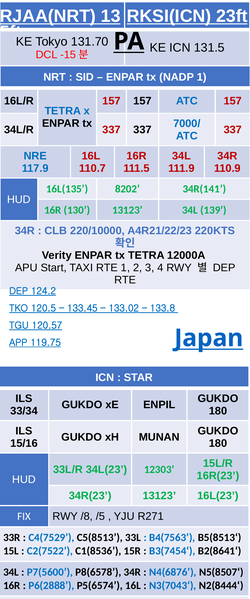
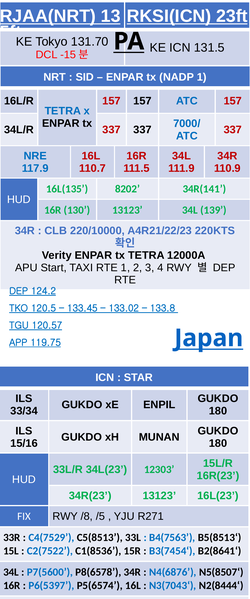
P6(2888: P6(2888 -> P6(5397
